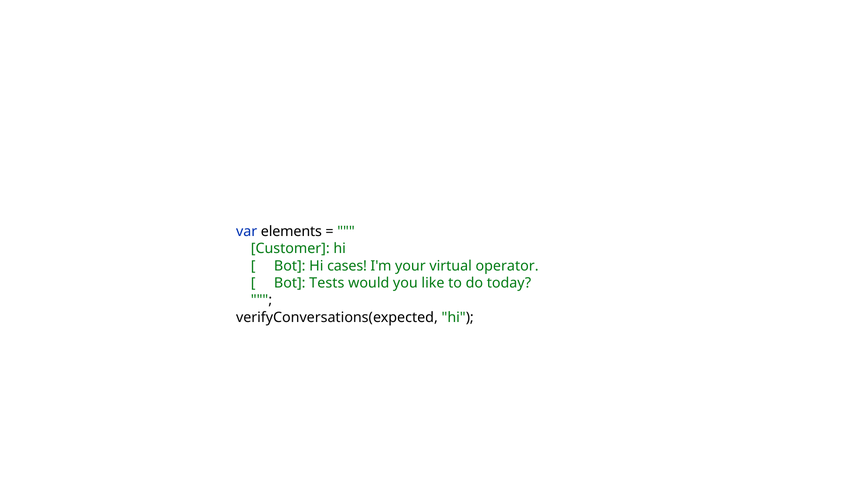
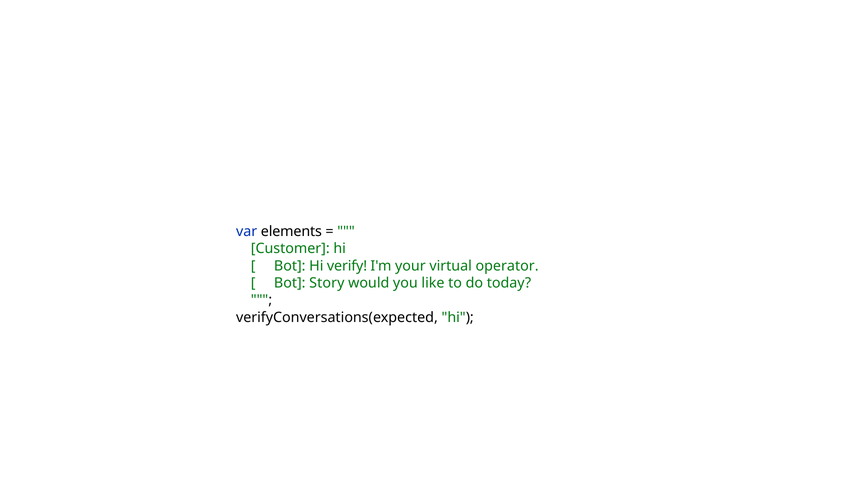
cases: cases -> verify
Tests: Tests -> Story
